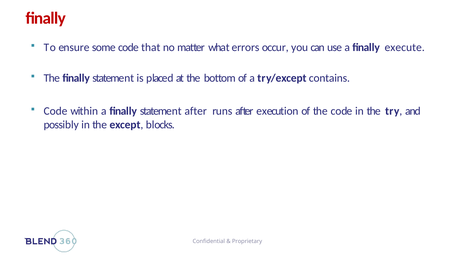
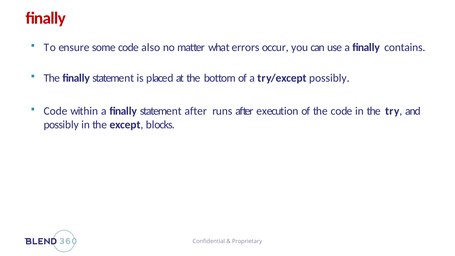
that: that -> also
execute: execute -> contains
try/except contains: contains -> possibly
